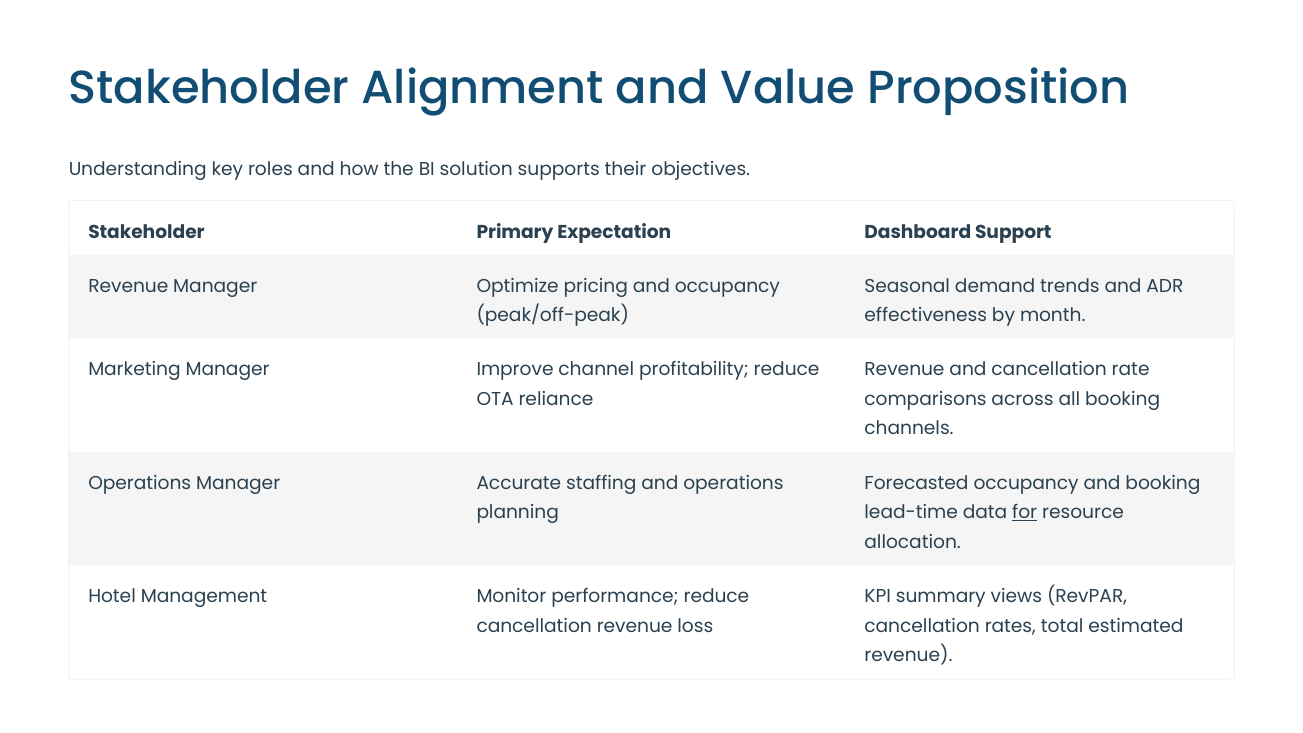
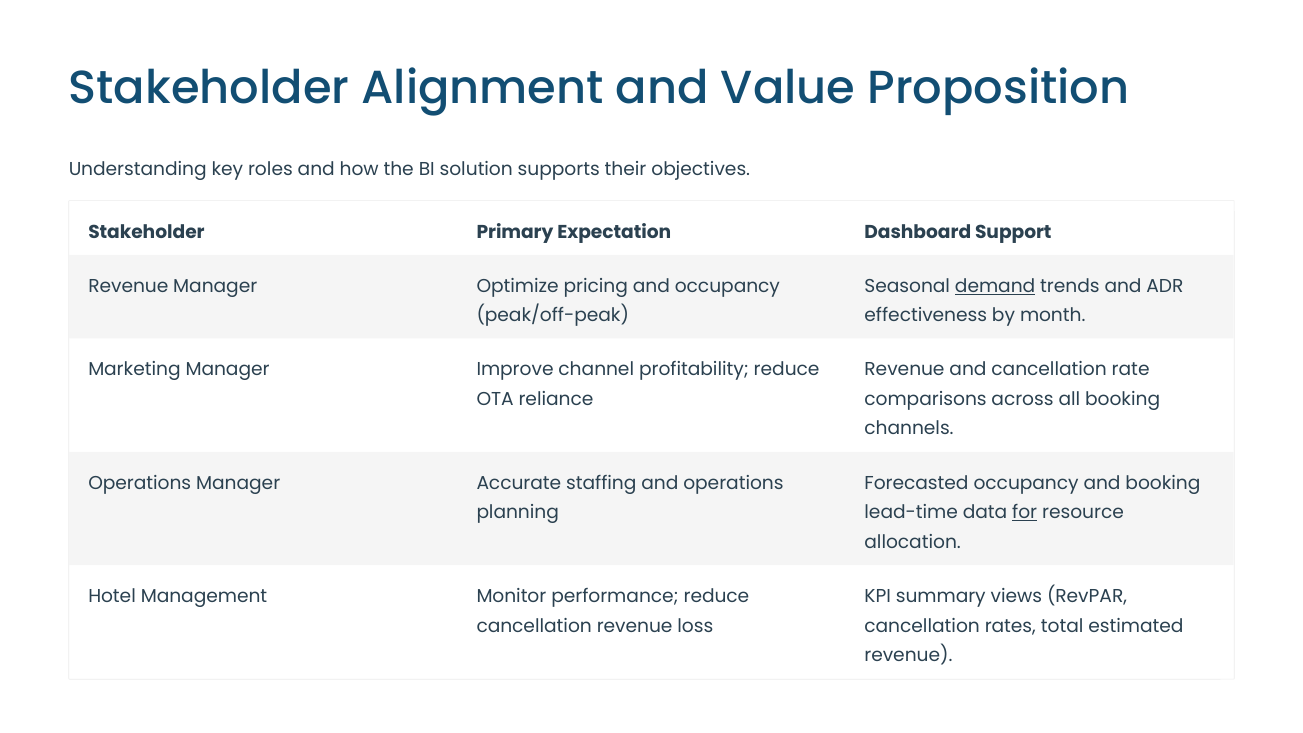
demand underline: none -> present
